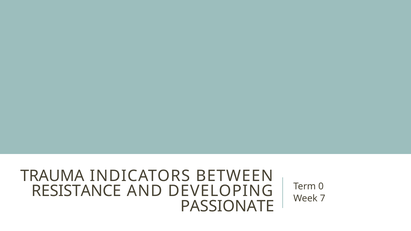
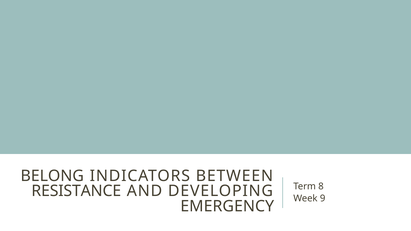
TRAUMA: TRAUMA -> BELONG
0: 0 -> 8
7: 7 -> 9
PASSIONATE: PASSIONATE -> EMERGENCY
